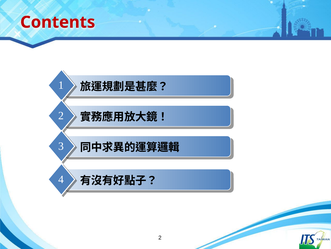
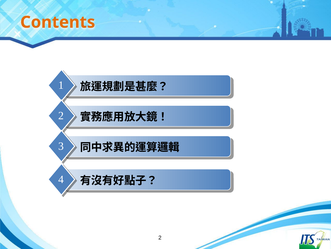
Contents colour: red -> orange
